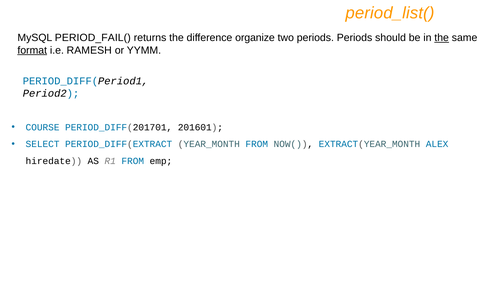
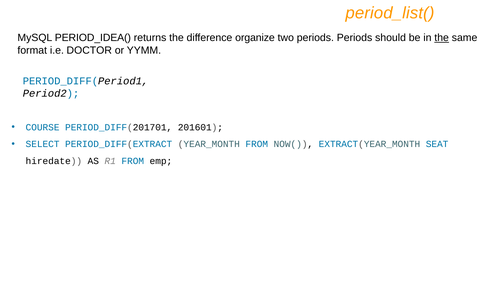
PERIOD_FAIL(: PERIOD_FAIL( -> PERIOD_IDEA(
format underline: present -> none
RAMESH: RAMESH -> DOCTOR
ALEX: ALEX -> SEAT
